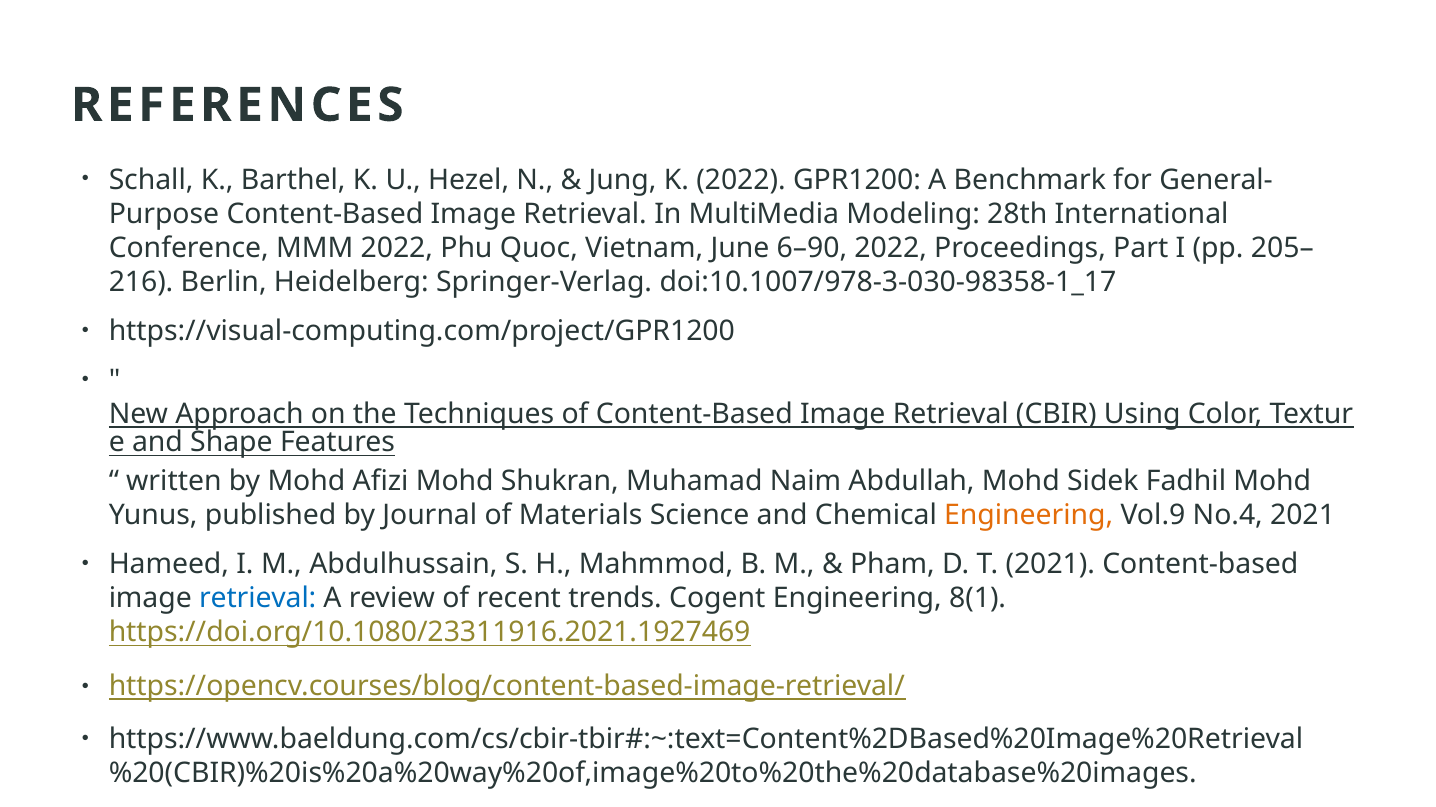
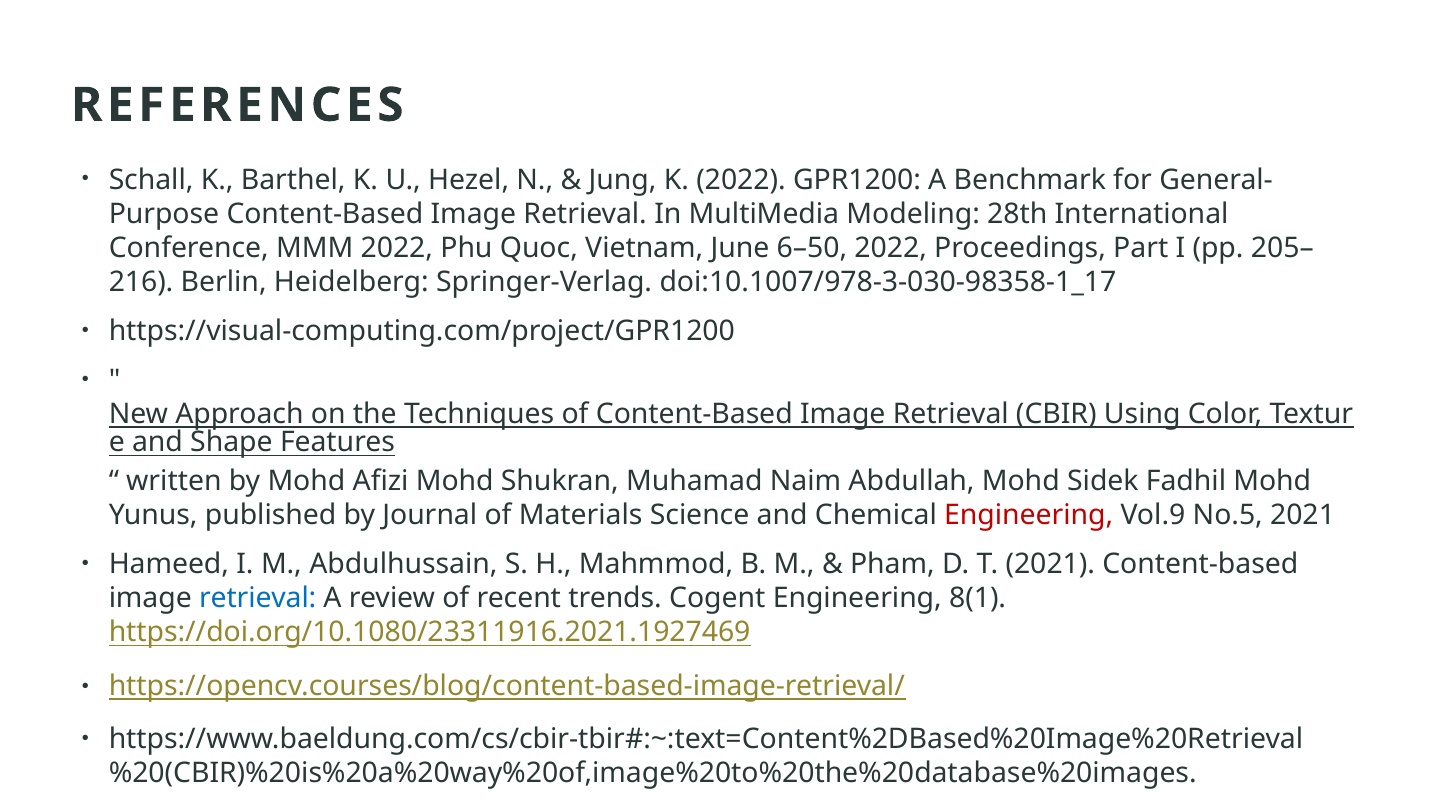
6–90: 6–90 -> 6–50
Engineering at (1029, 516) colour: orange -> red
No.4: No.4 -> No.5
